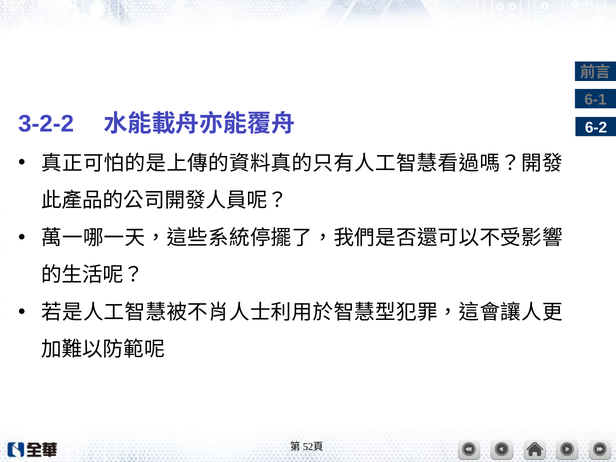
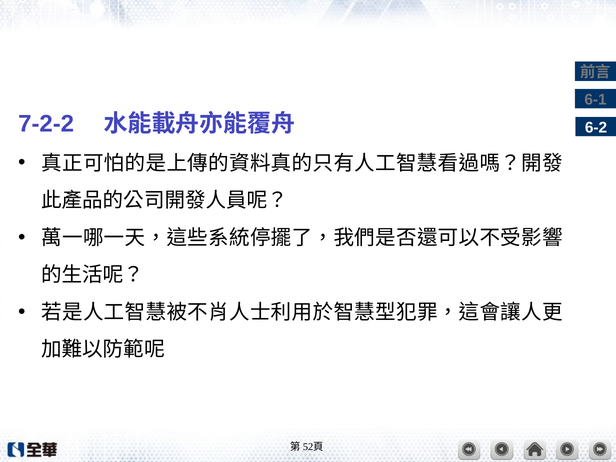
3-2-2: 3-2-2 -> 7-2-2
